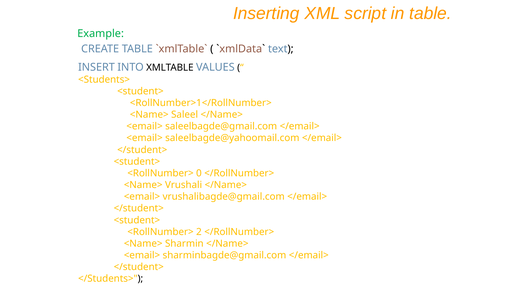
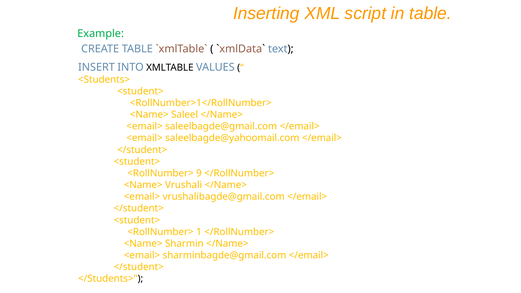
0: 0 -> 9
2: 2 -> 1
